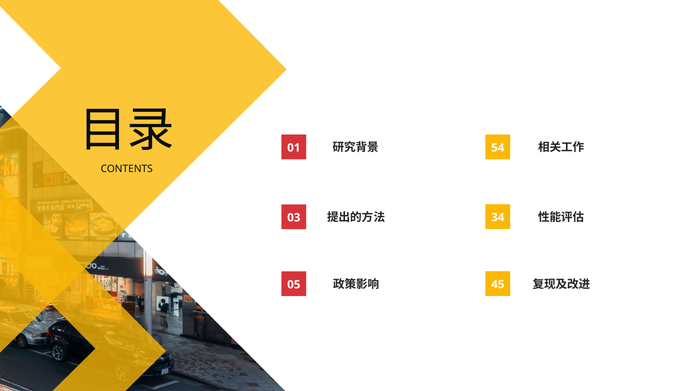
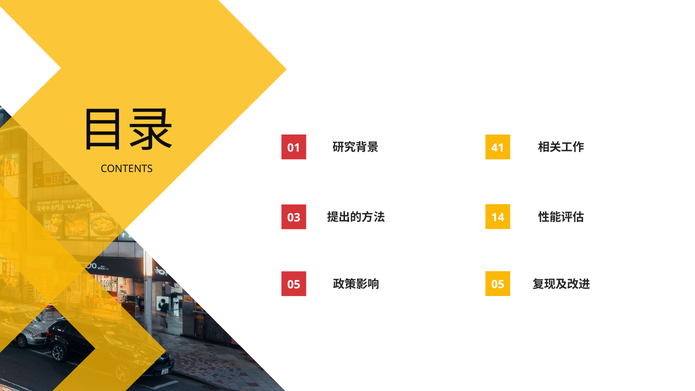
54: 54 -> 41
34: 34 -> 14
45 at (498, 284): 45 -> 05
